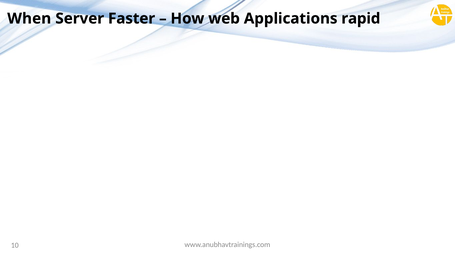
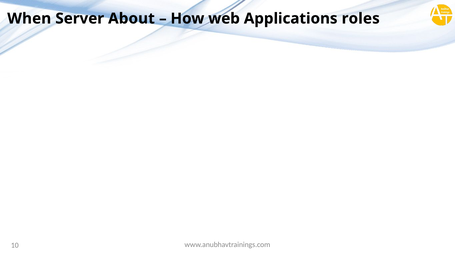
Faster: Faster -> About
rapid: rapid -> roles
